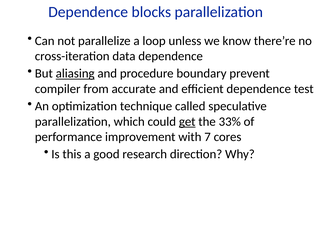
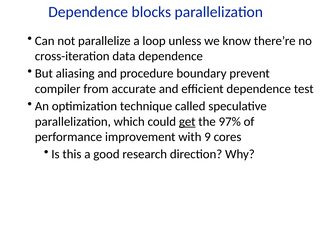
aliasing underline: present -> none
33%: 33% -> 97%
7: 7 -> 9
